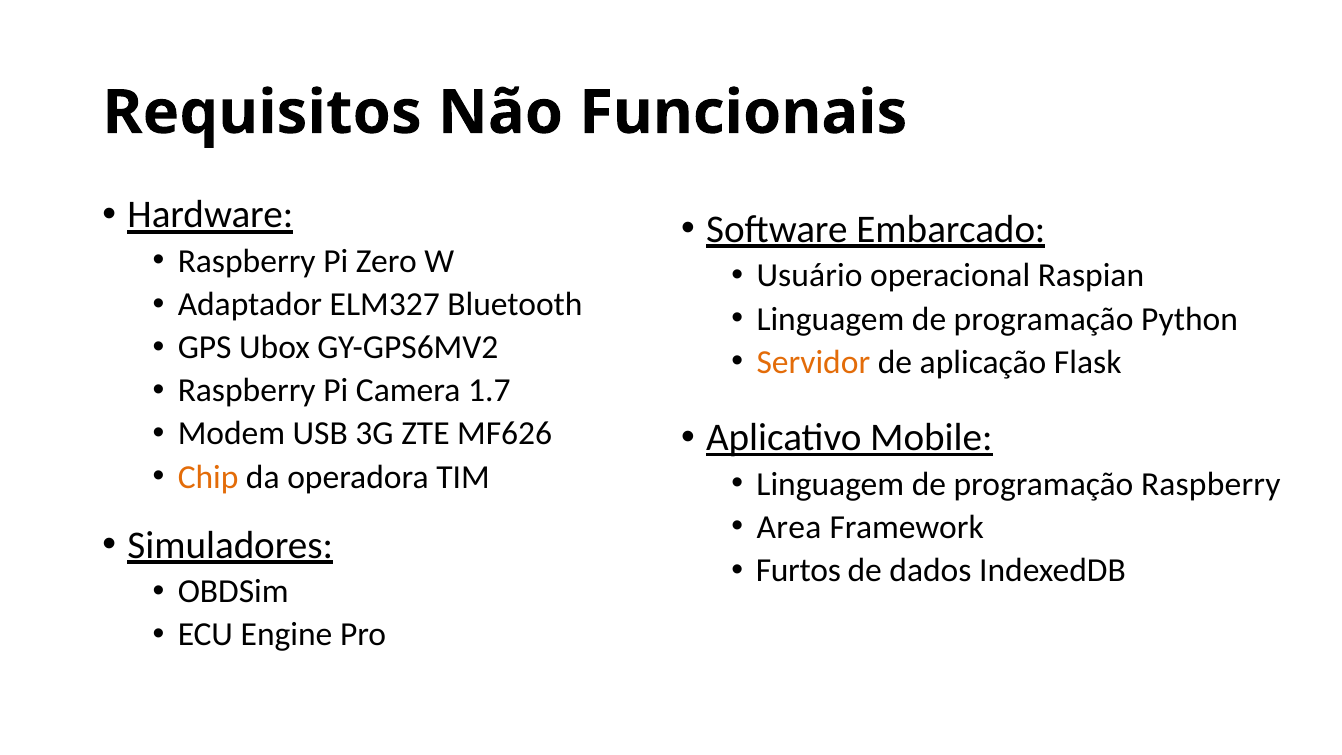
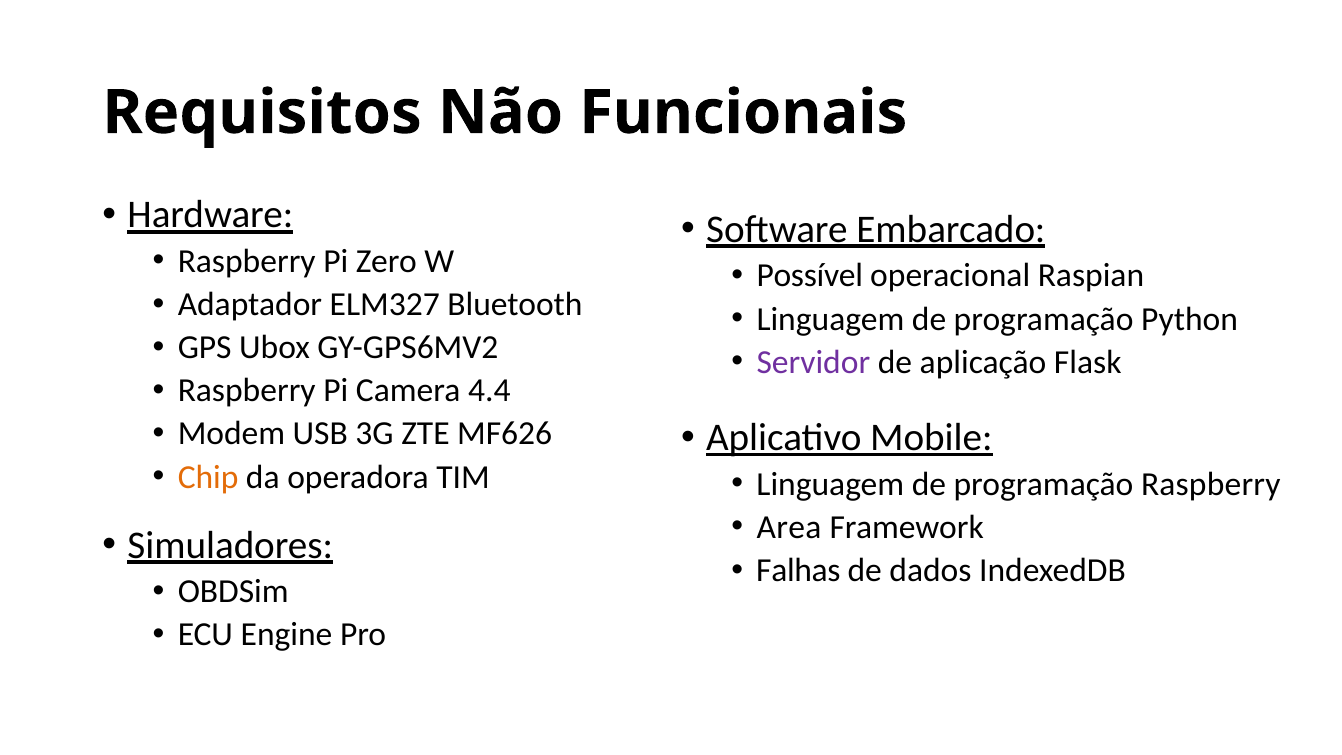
Usuário: Usuário -> Possível
Servidor colour: orange -> purple
1.7: 1.7 -> 4.4
Furtos: Furtos -> Falhas
